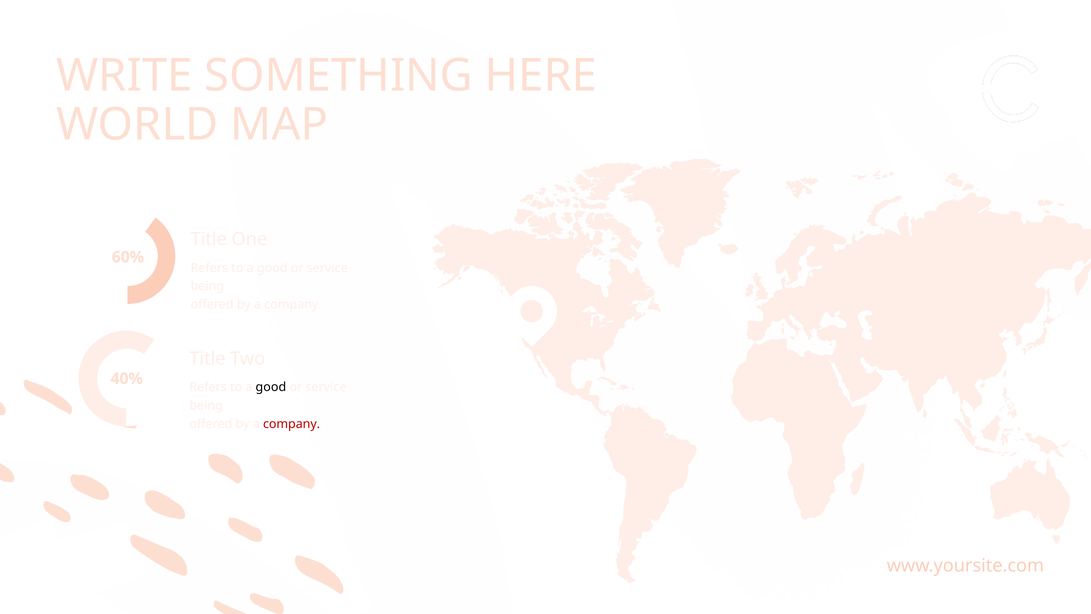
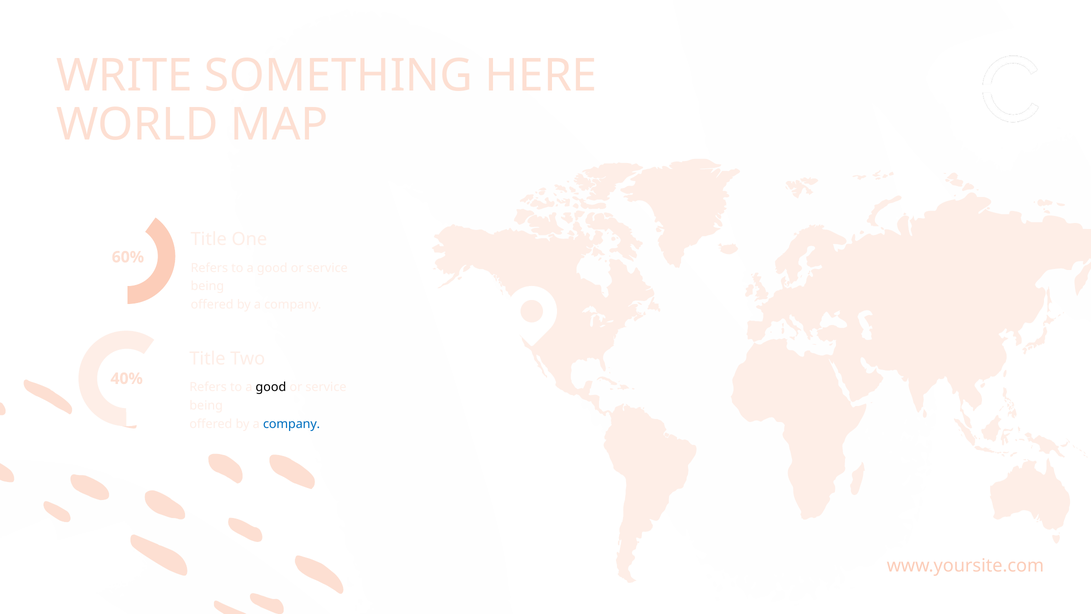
company at (292, 424) colour: red -> blue
